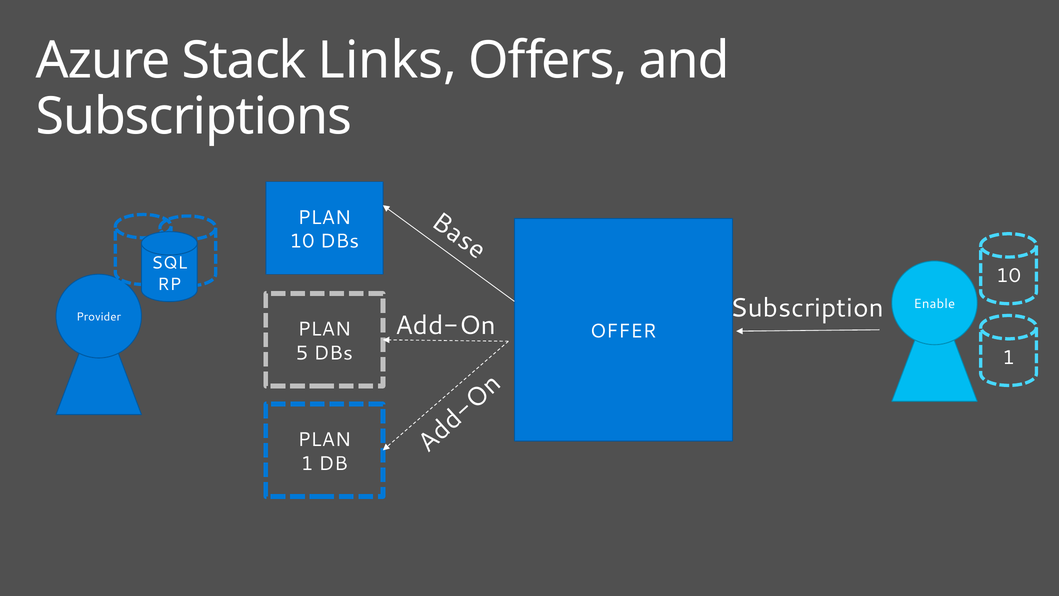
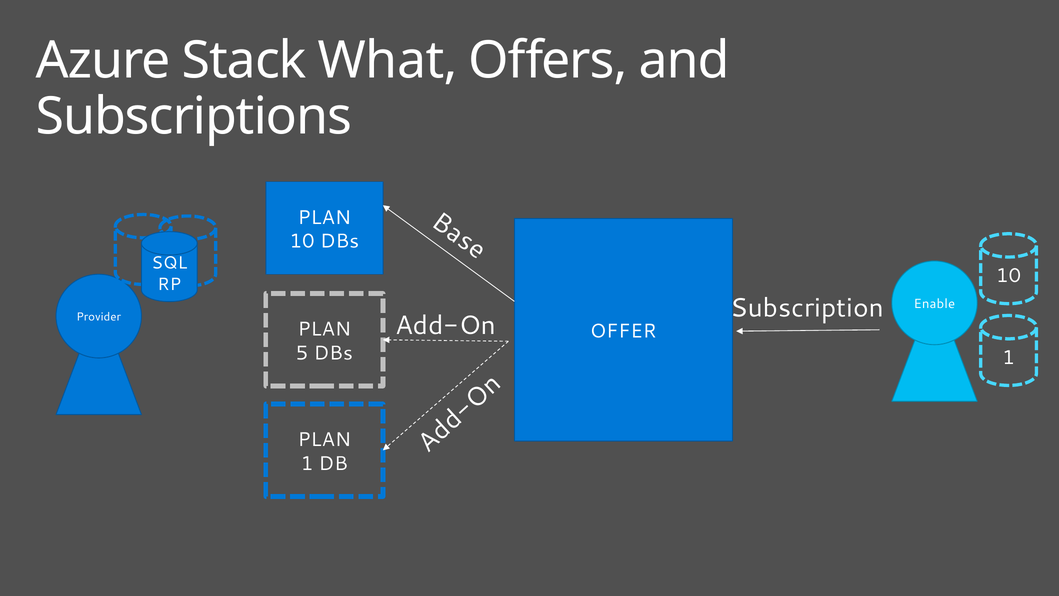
Links: Links -> What
